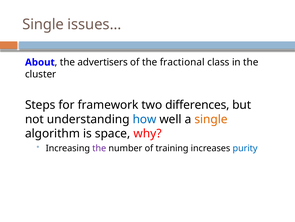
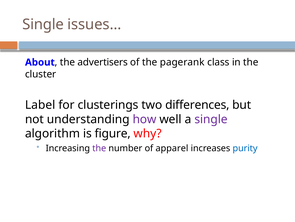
fractional: fractional -> pagerank
Steps: Steps -> Label
framework: framework -> clusterings
how colour: blue -> purple
single at (211, 119) colour: orange -> purple
space: space -> figure
training: training -> apparel
